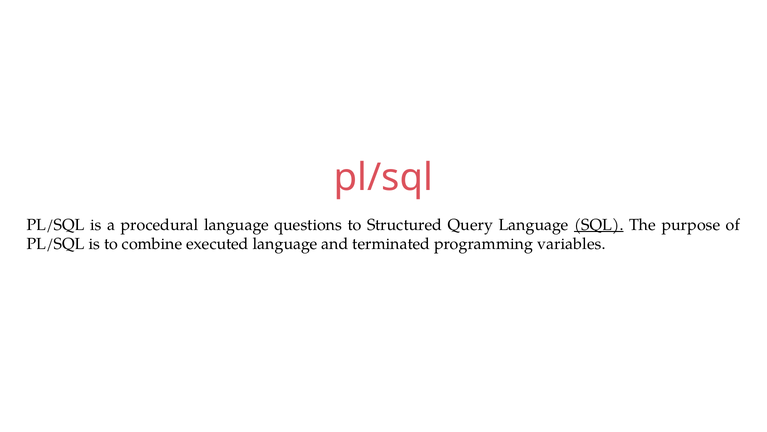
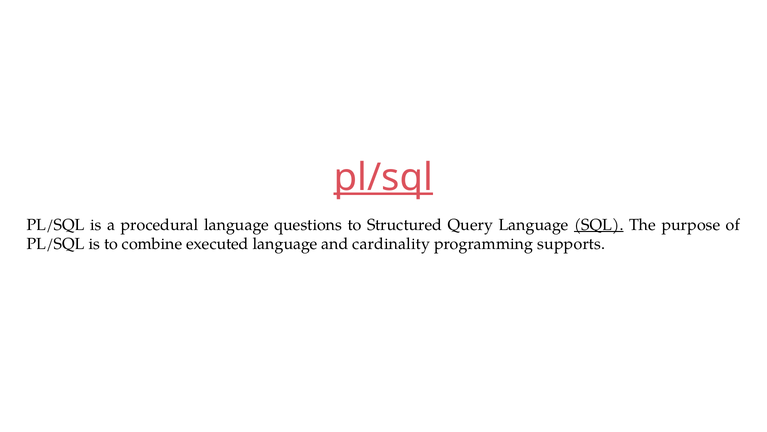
pl/sql at (383, 177) underline: none -> present
terminated: terminated -> cardinality
variables: variables -> supports
